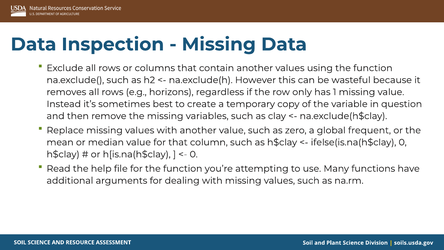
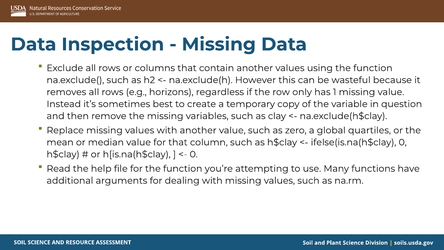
frequent: frequent -> quartiles
